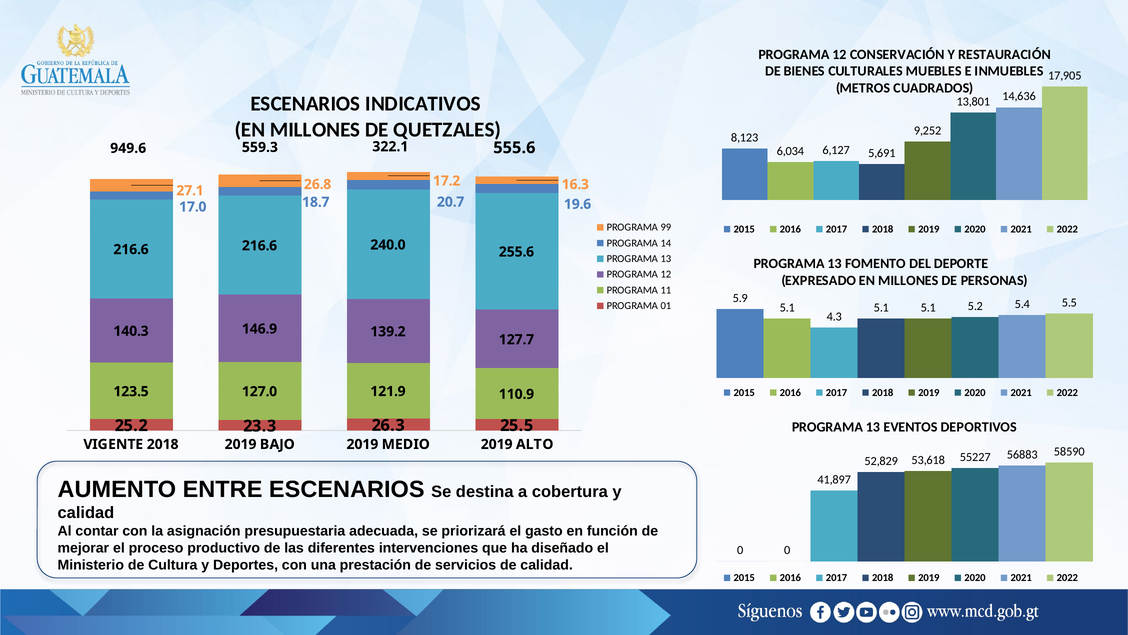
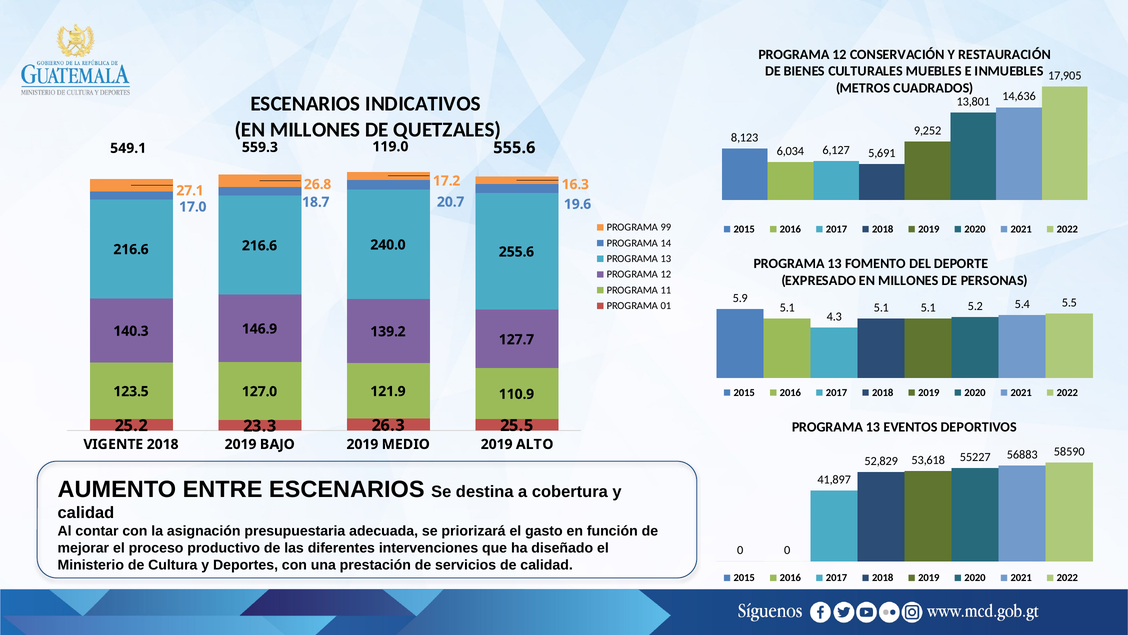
949.6: 949.6 -> 549.1
322.1: 322.1 -> 119.0
